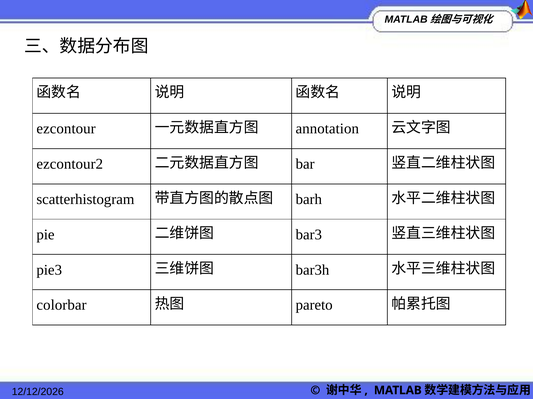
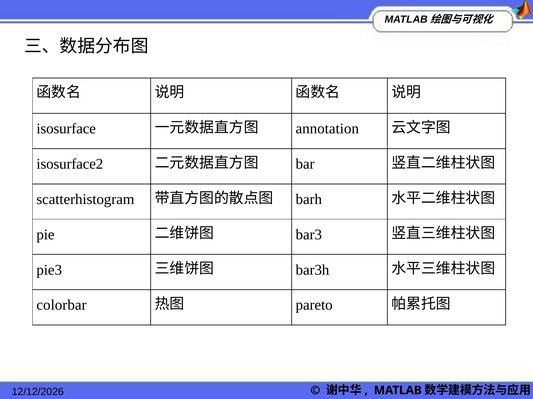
ezcontour: ezcontour -> isosurface
ezcontour2: ezcontour2 -> isosurface2
